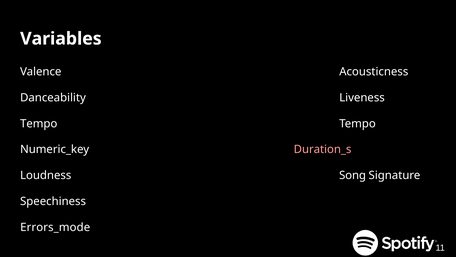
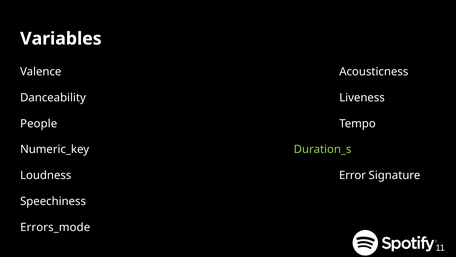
Tempo at (39, 123): Tempo -> People
Duration_s colour: pink -> light green
Song: Song -> Error
